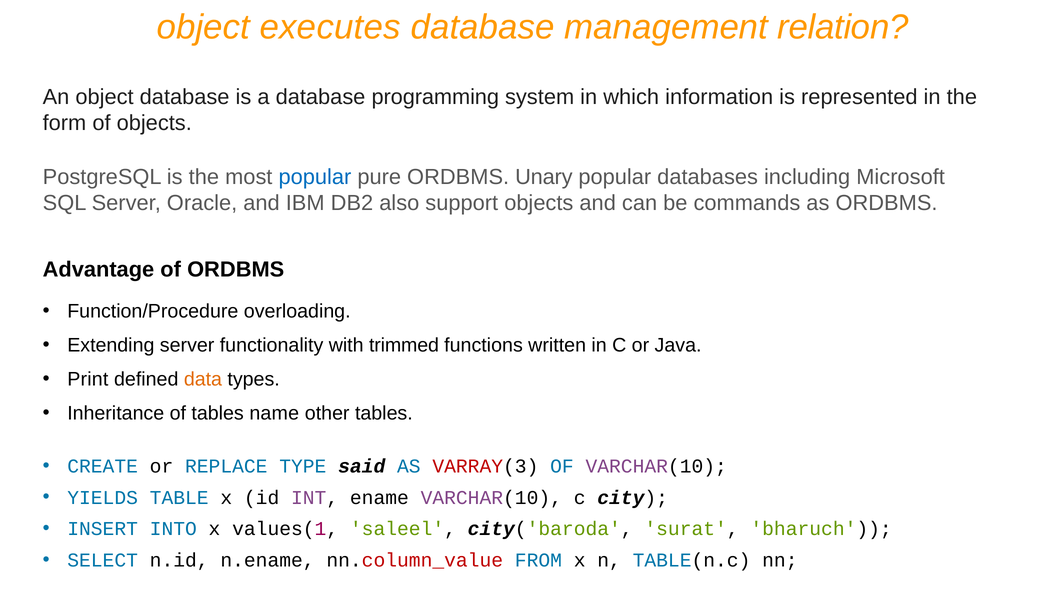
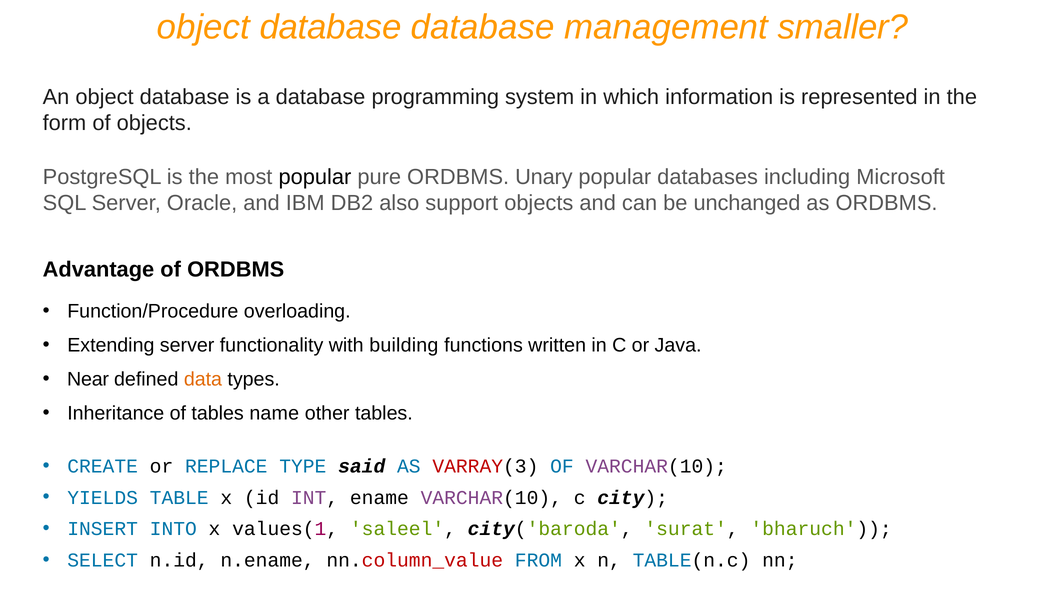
executes at (330, 27): executes -> database
relation: relation -> smaller
popular at (315, 177) colour: blue -> black
commands: commands -> unchanged
trimmed: trimmed -> building
Print: Print -> Near
